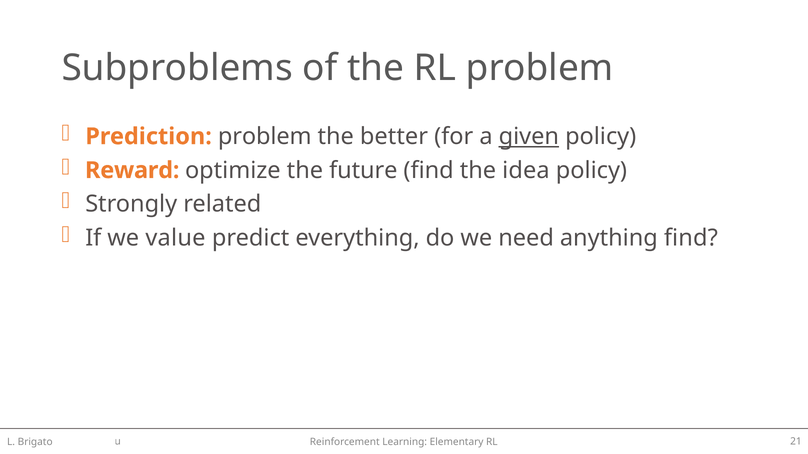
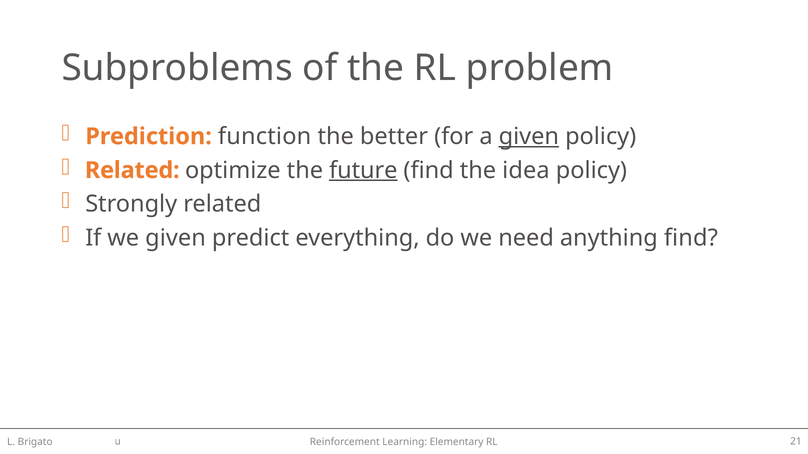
Prediction problem: problem -> function
Reward at (132, 170): Reward -> Related
future underline: none -> present
we value: value -> given
